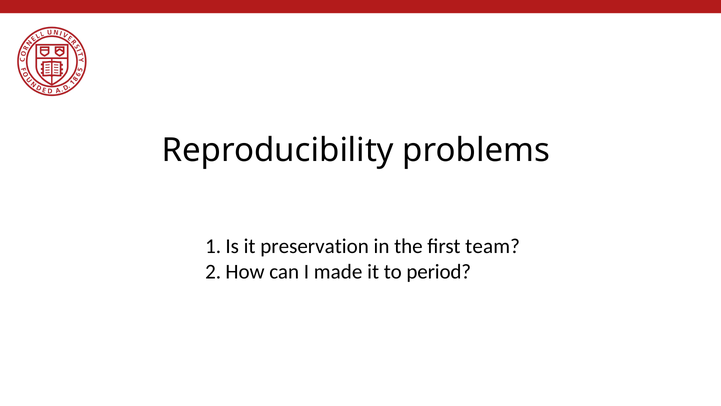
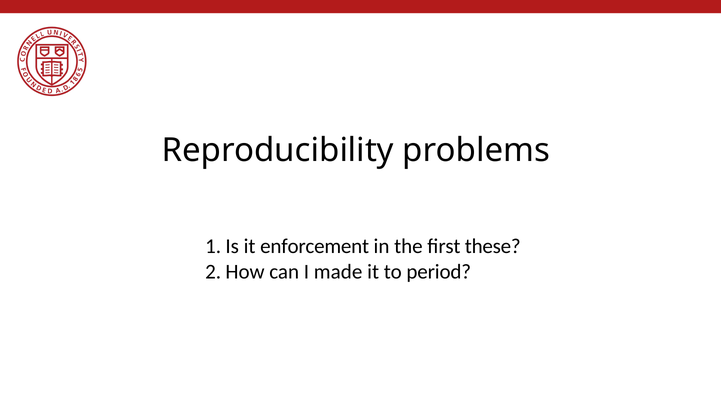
preservation: preservation -> enforcement
team: team -> these
